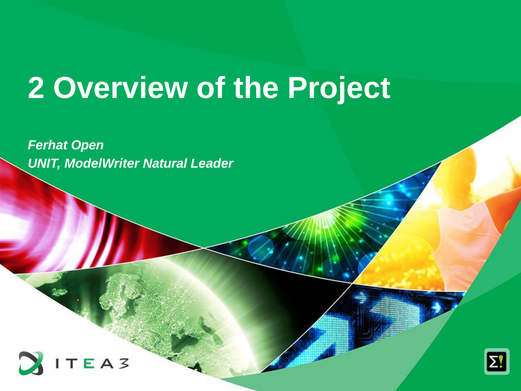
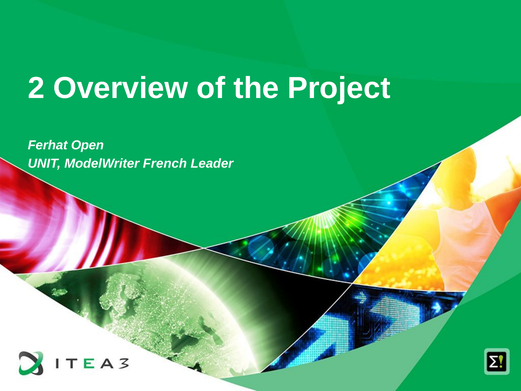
Natural: Natural -> French
